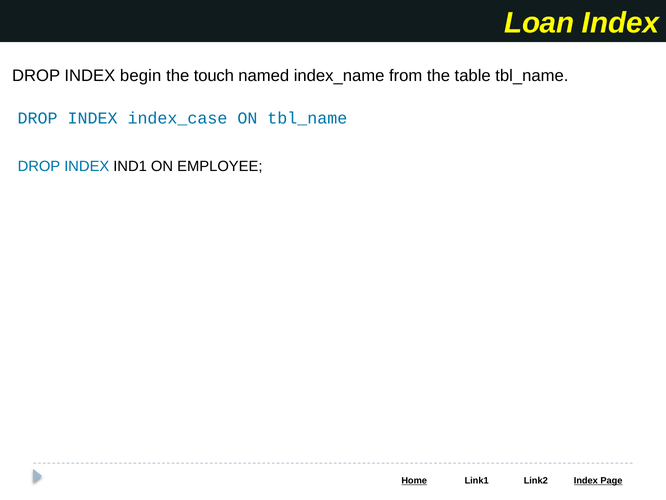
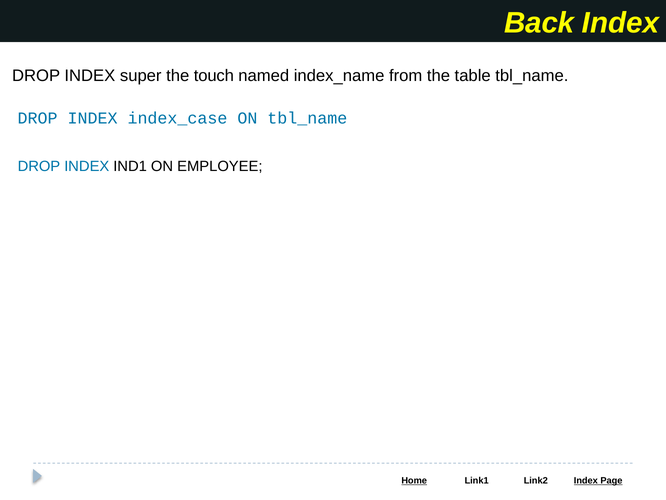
Loan: Loan -> Back
begin: begin -> super
